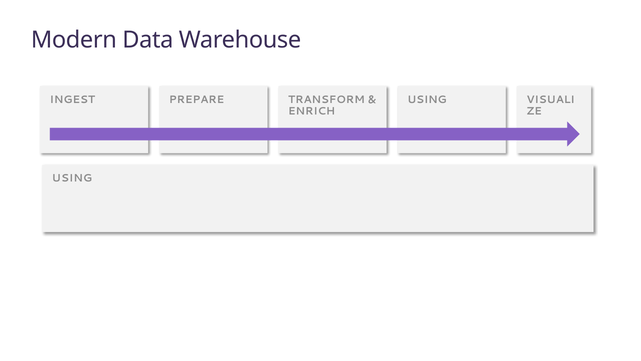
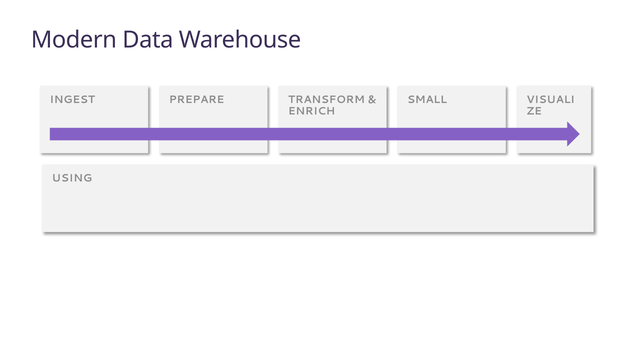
USING at (427, 99): USING -> SMALL
